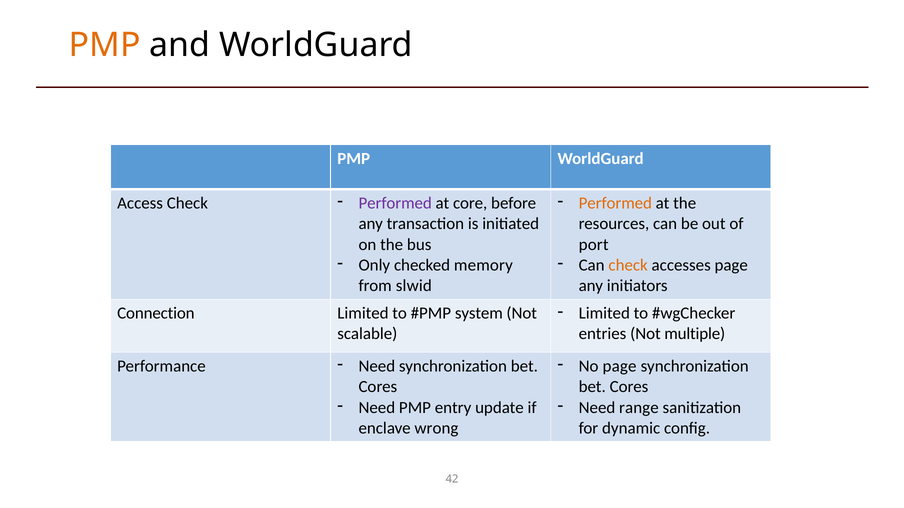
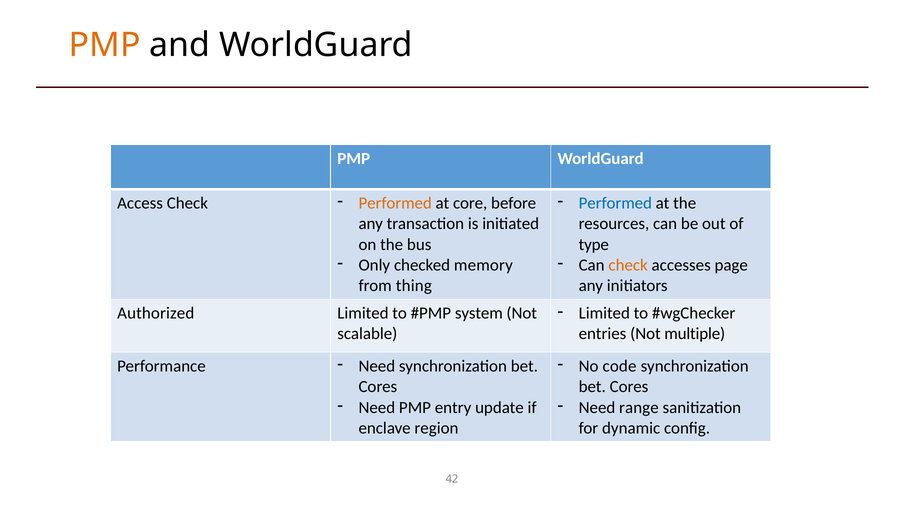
Performed at (615, 203) colour: orange -> blue
Performed at (395, 203) colour: purple -> orange
port: port -> type
slwid: slwid -> thing
Connection: Connection -> Authorized
No page: page -> code
wrong: wrong -> region
